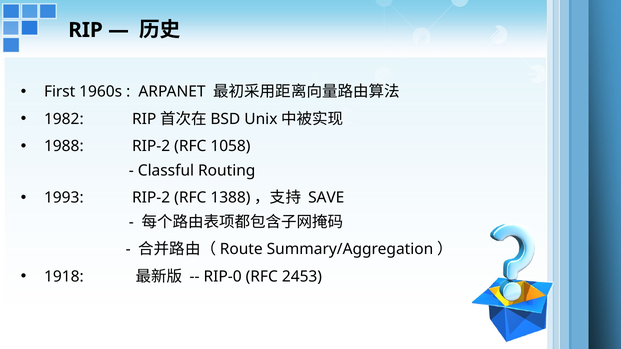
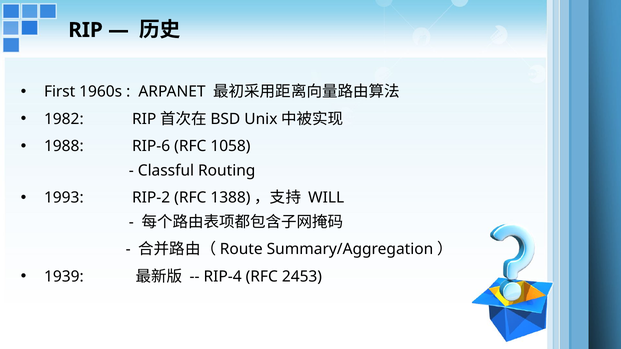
1988 RIP-2: RIP-2 -> RIP-6
SAVE: SAVE -> WILL
1918: 1918 -> 1939
RIP-0: RIP-0 -> RIP-4
